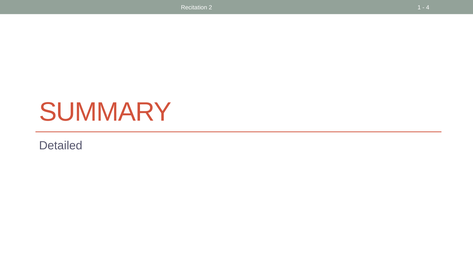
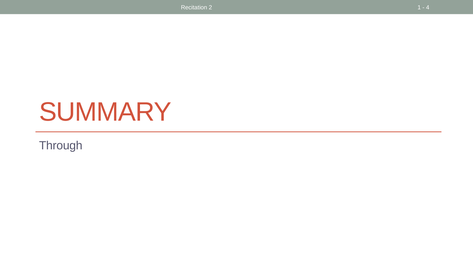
Detailed: Detailed -> Through
